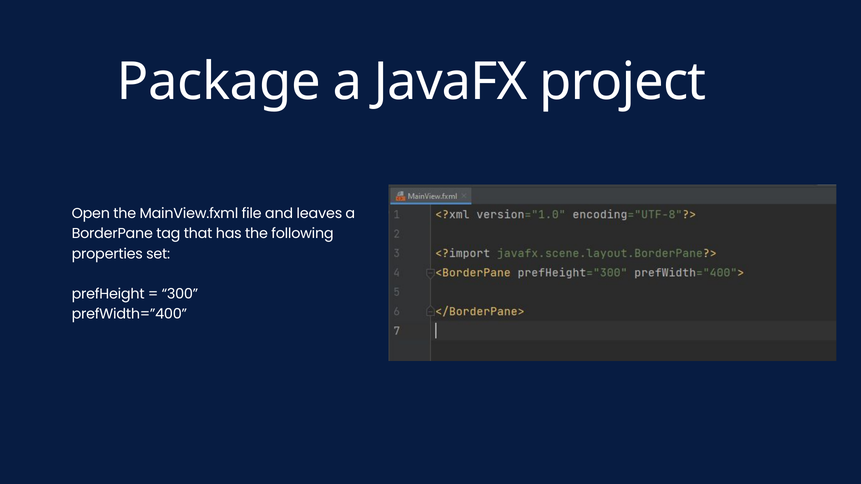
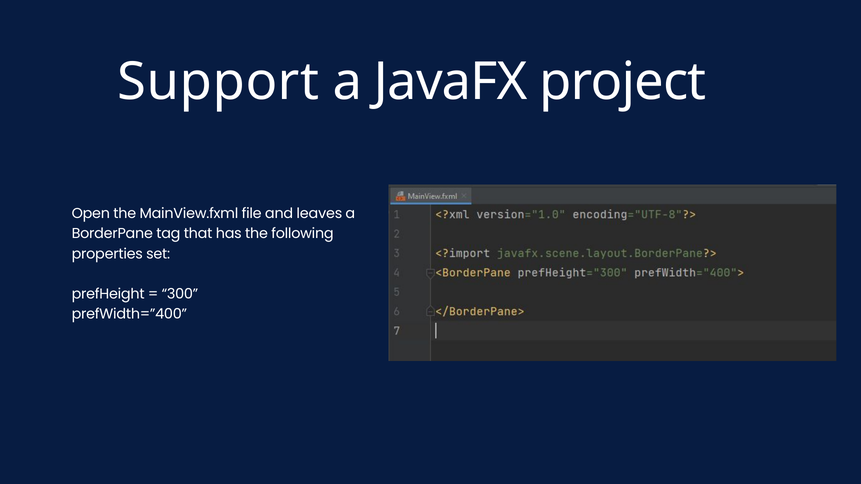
Package: Package -> Support
